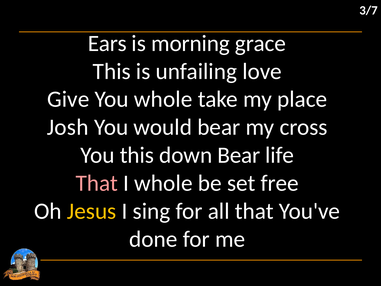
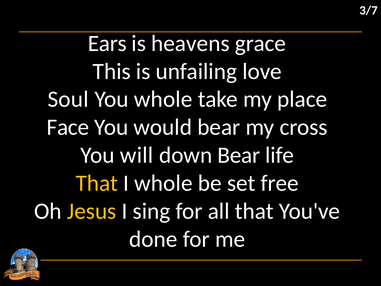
morning: morning -> heavens
Give: Give -> Soul
Josh: Josh -> Face
You this: this -> will
That at (97, 183) colour: pink -> yellow
